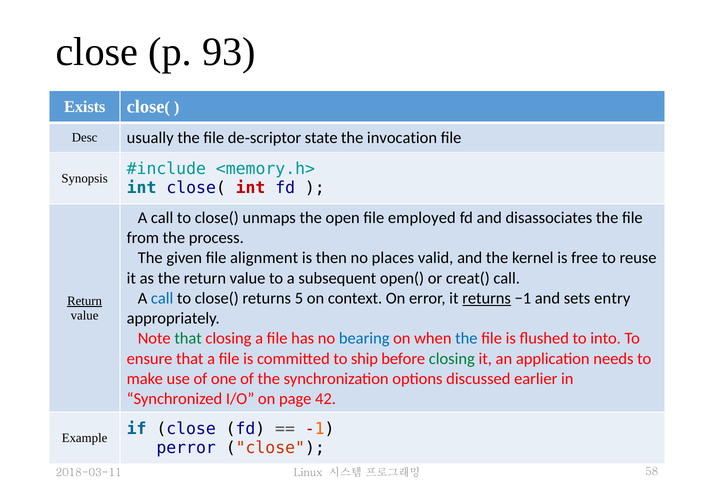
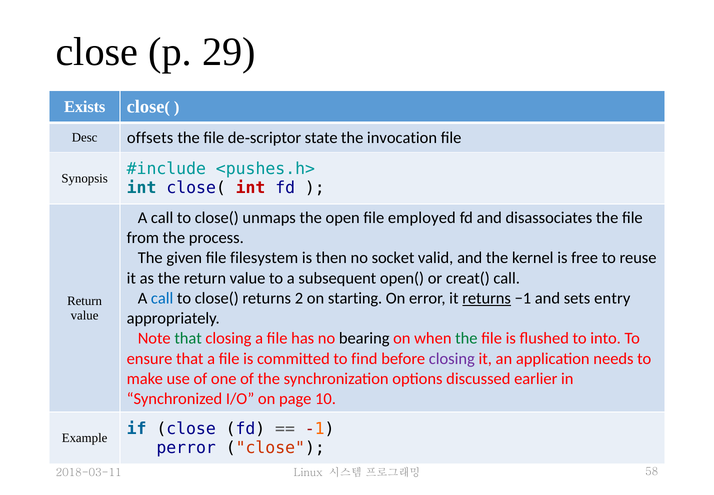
93: 93 -> 29
usually: usually -> offsets
<memory.h>: <memory.h> -> <pushes.h>
alignment: alignment -> filesystem
places: places -> socket
5: 5 -> 2
context: context -> starting
Return at (85, 301) underline: present -> none
bearing colour: blue -> black
the at (466, 338) colour: blue -> green
ship: ship -> find
closing at (452, 358) colour: green -> purple
42: 42 -> 10
